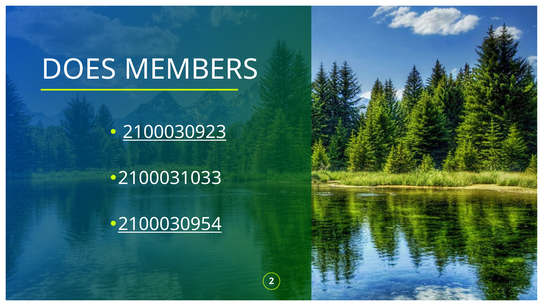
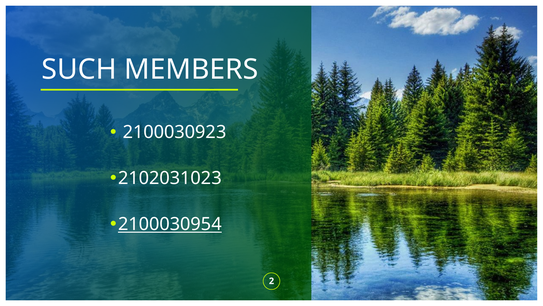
DOES: DOES -> SUCH
2100030923 underline: present -> none
2100031033: 2100031033 -> 2102031023
